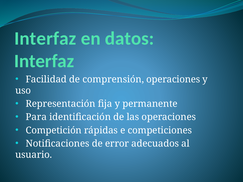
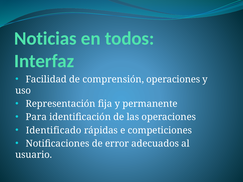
Interfaz at (45, 38): Interfaz -> Noticias
datos: datos -> todos
Competición: Competición -> Identificado
